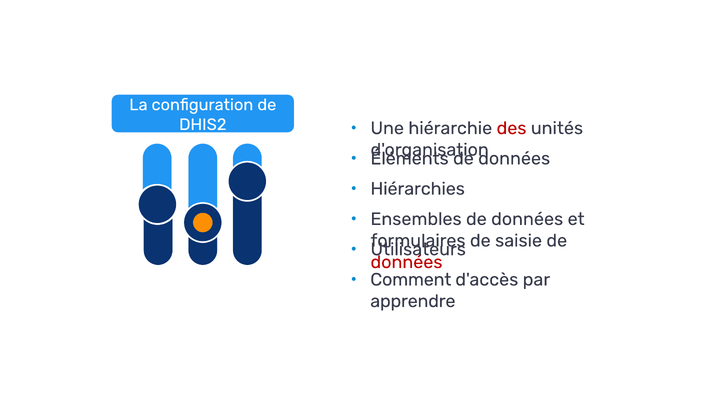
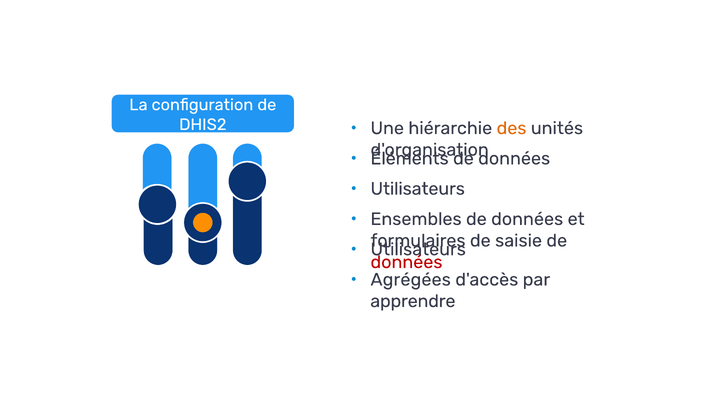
des colour: red -> orange
Hiérarchies at (418, 189): Hiérarchies -> Utilisateurs
Comment: Comment -> Agrégées
